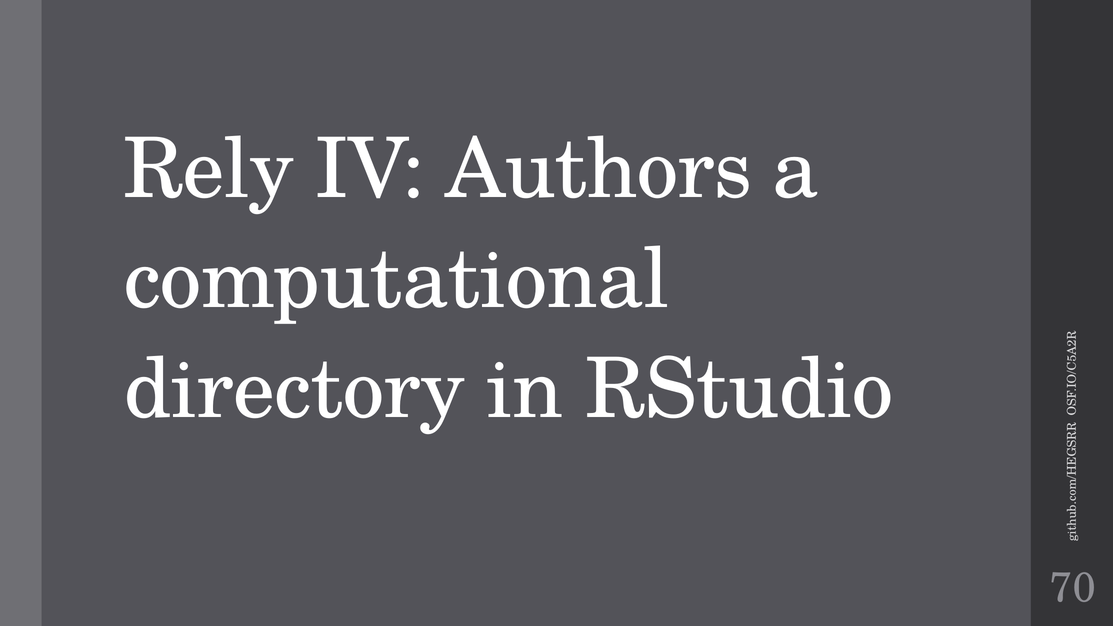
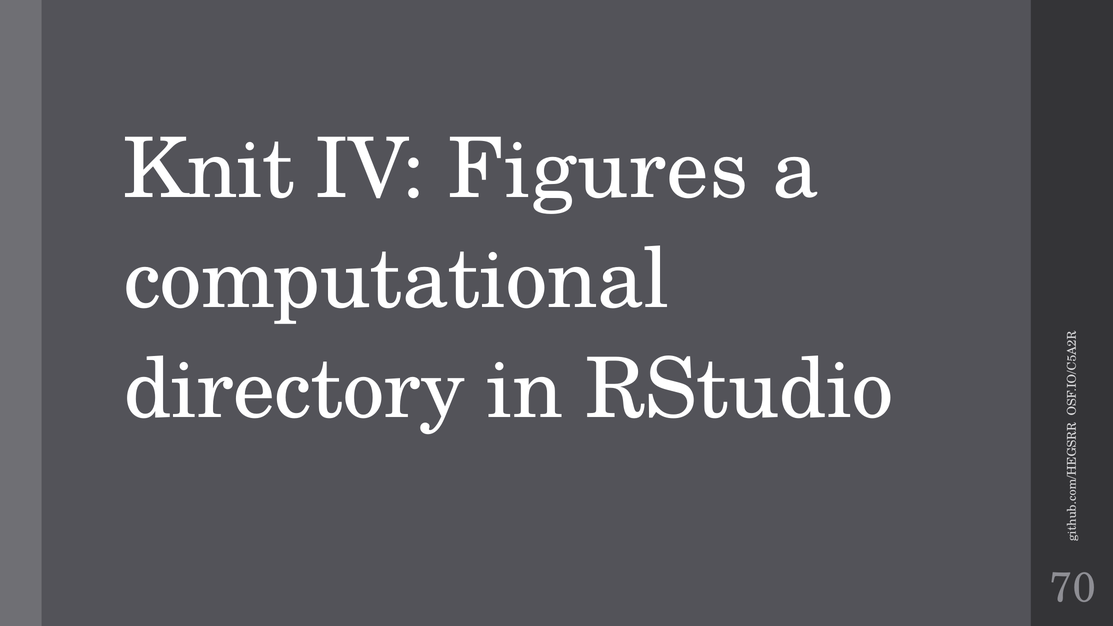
Rely: Rely -> Knit
Authors: Authors -> Figures
